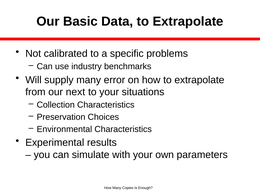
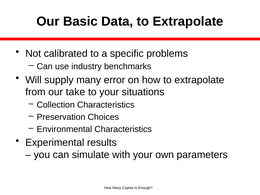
next: next -> take
